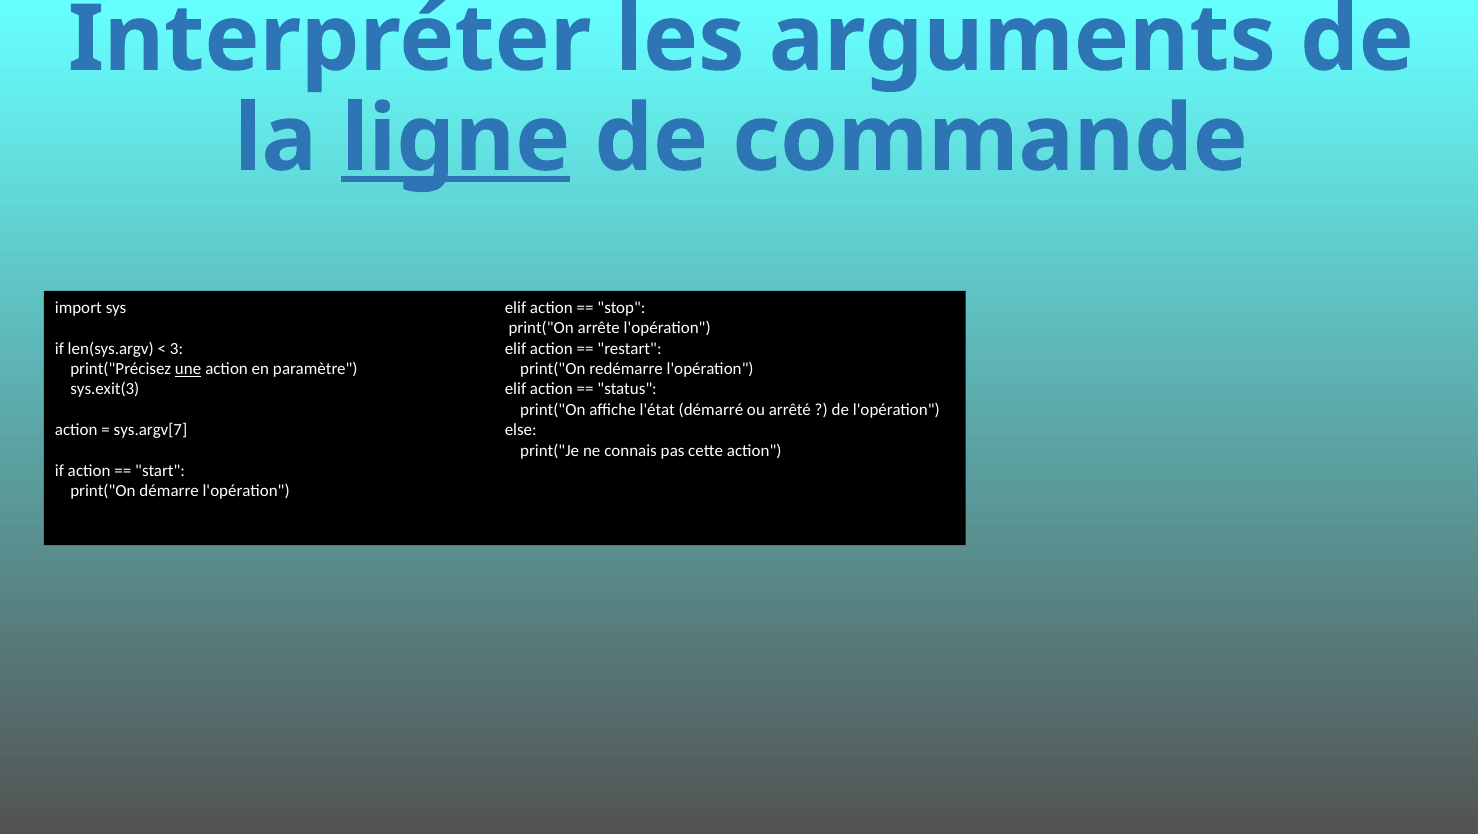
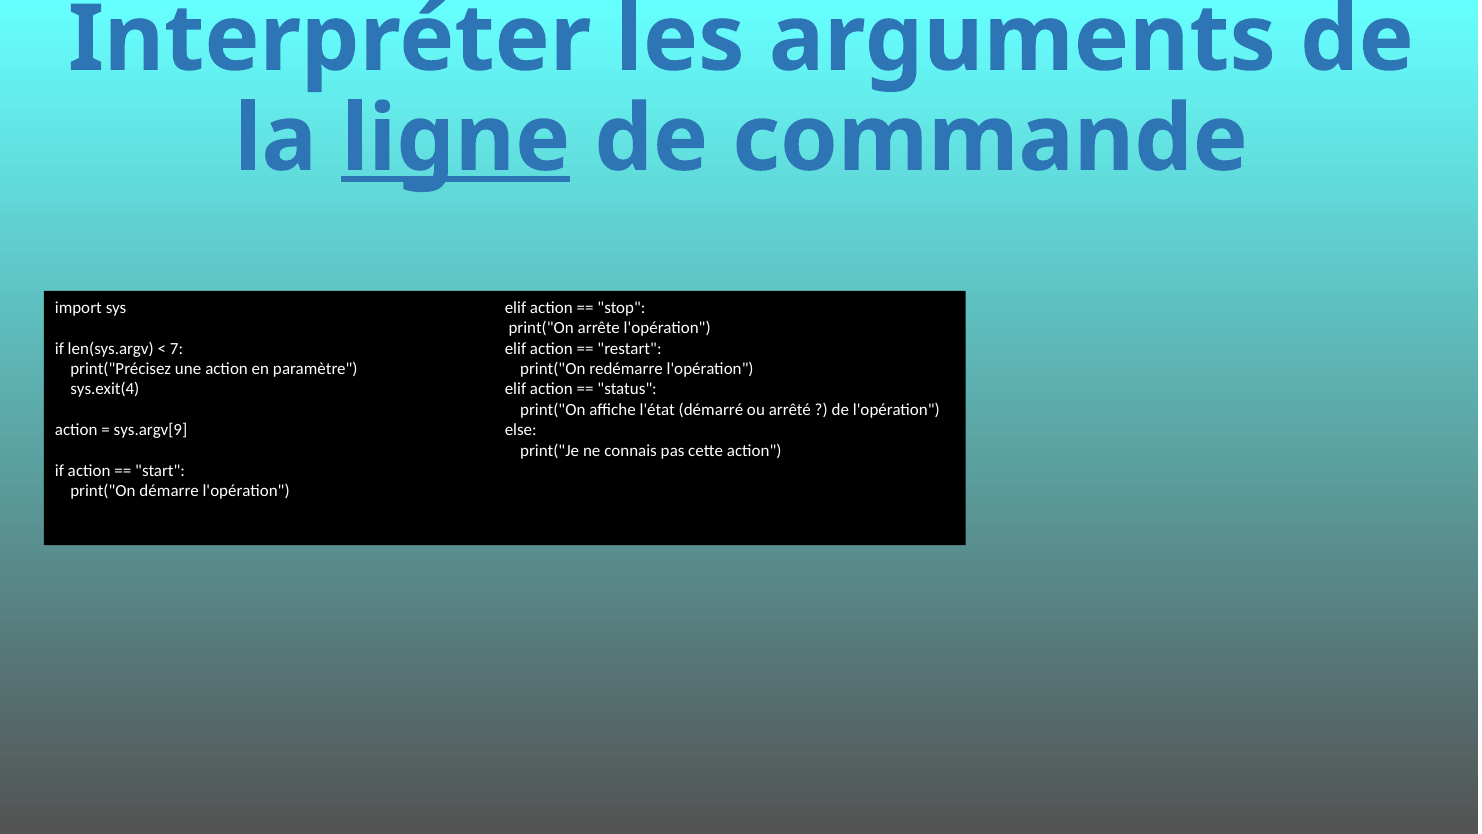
3: 3 -> 7
une underline: present -> none
sys.exit(3: sys.exit(3 -> sys.exit(4
sys.argv[7: sys.argv[7 -> sys.argv[9
